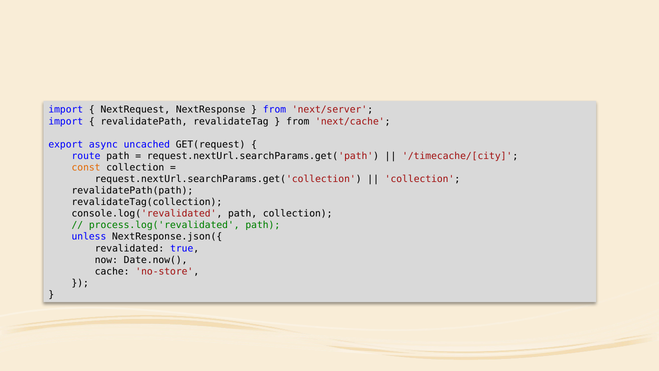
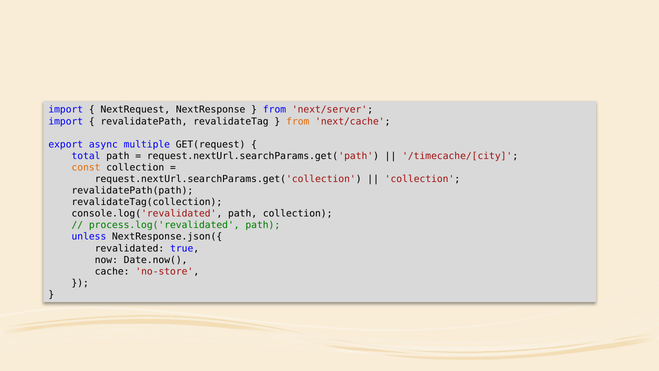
from at (298, 121) colour: black -> orange
uncached: uncached -> multiple
route: route -> total
